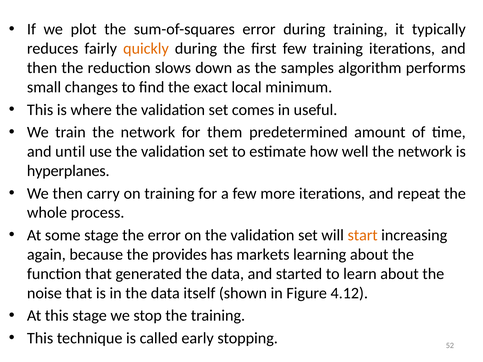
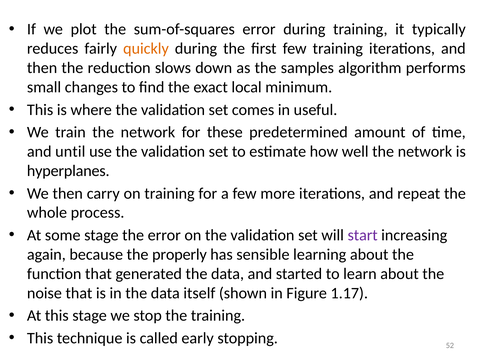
them: them -> these
start colour: orange -> purple
provides: provides -> properly
markets: markets -> sensible
4.12: 4.12 -> 1.17
